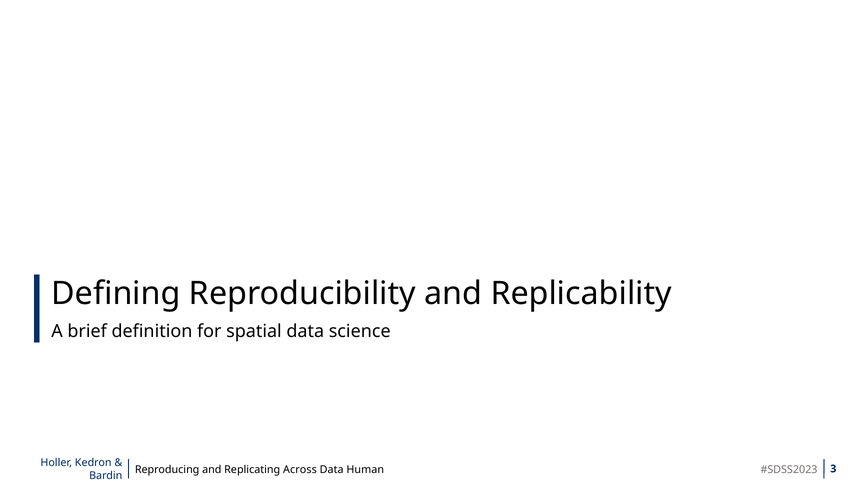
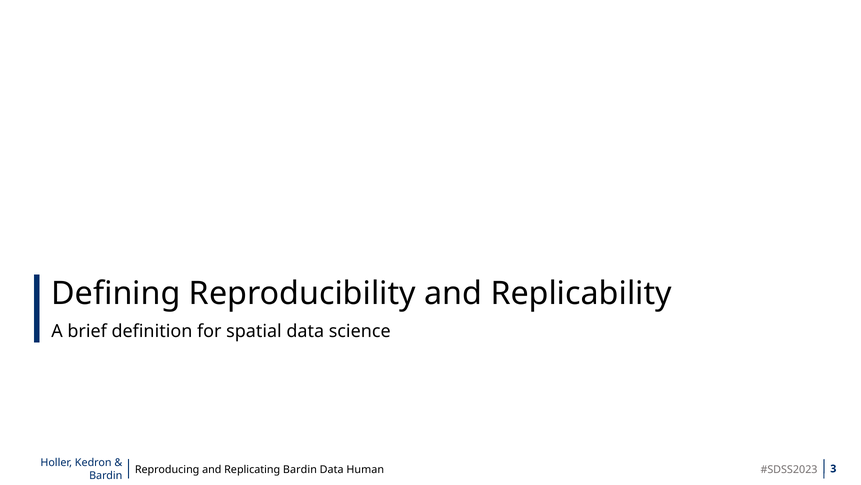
Across at (300, 469): Across -> Bardin
